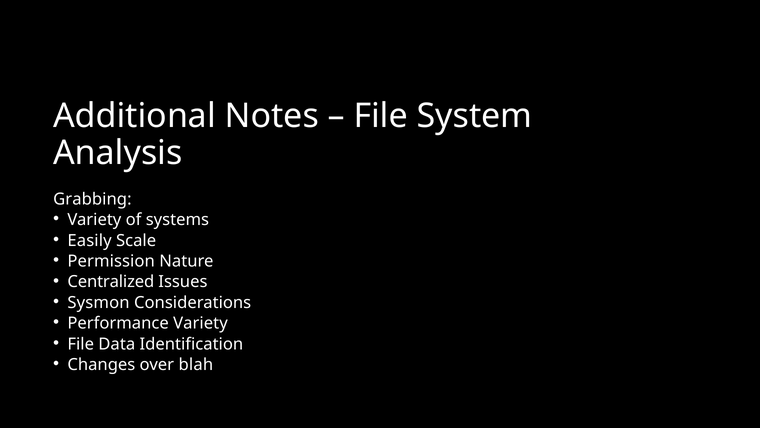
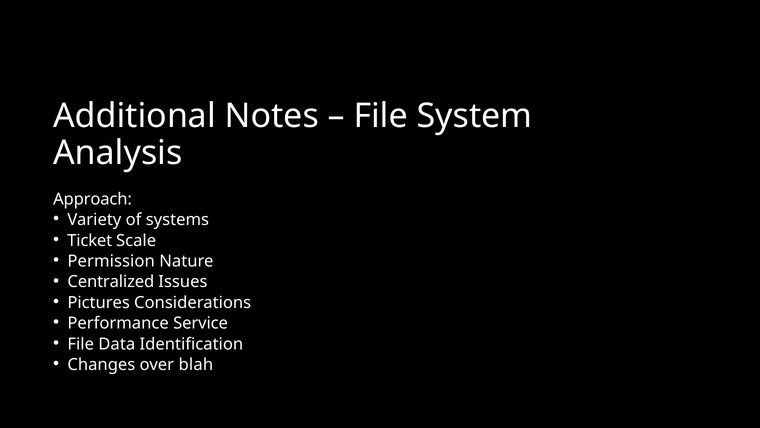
Grabbing: Grabbing -> Approach
Easily: Easily -> Ticket
Sysmon: Sysmon -> Pictures
Performance Variety: Variety -> Service
